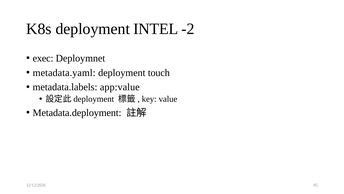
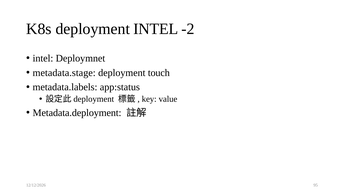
exec at (43, 58): exec -> intel
metadata.yaml: metadata.yaml -> metadata.stage
app:value: app:value -> app:status
